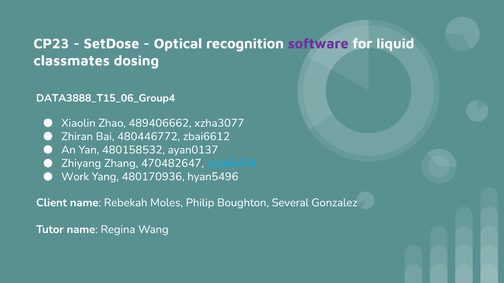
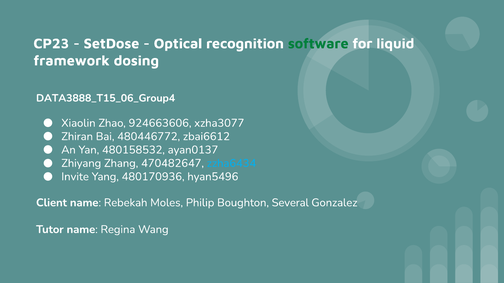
software colour: purple -> green
classmates: classmates -> framework
489406662: 489406662 -> 924663606
Work: Work -> Invite
